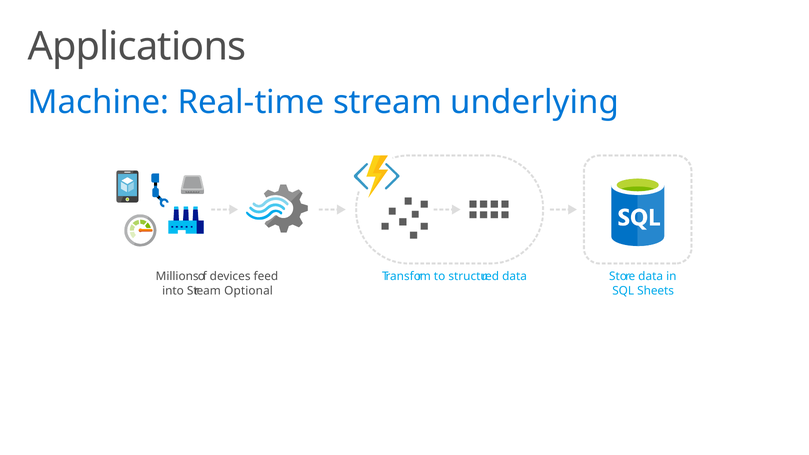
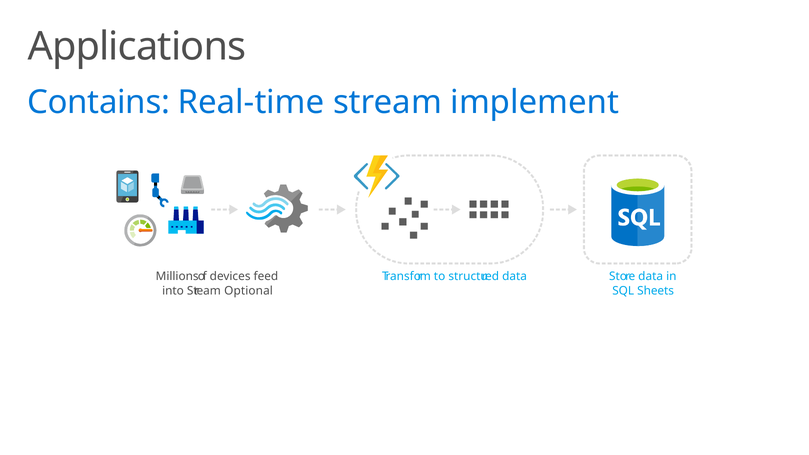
Machine: Machine -> Contains
underlying: underlying -> implement
